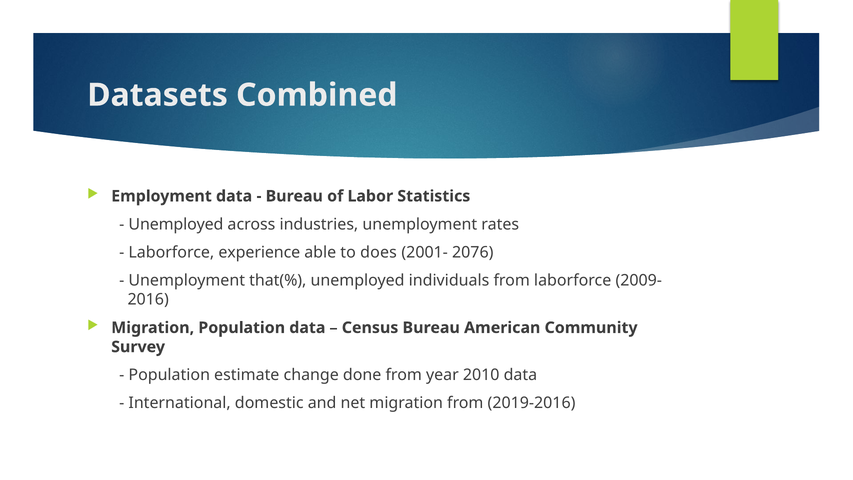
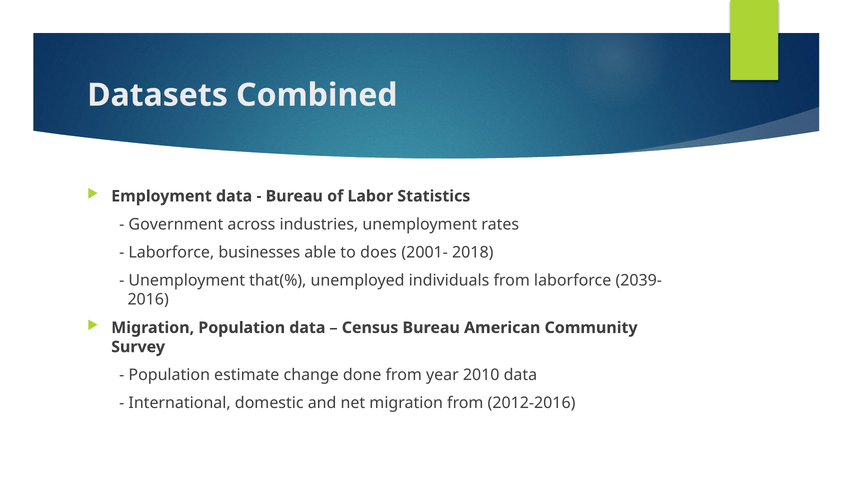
Unemployed at (176, 224): Unemployed -> Government
experience: experience -> businesses
2076: 2076 -> 2018
2009-: 2009- -> 2039-
2019-2016: 2019-2016 -> 2012-2016
